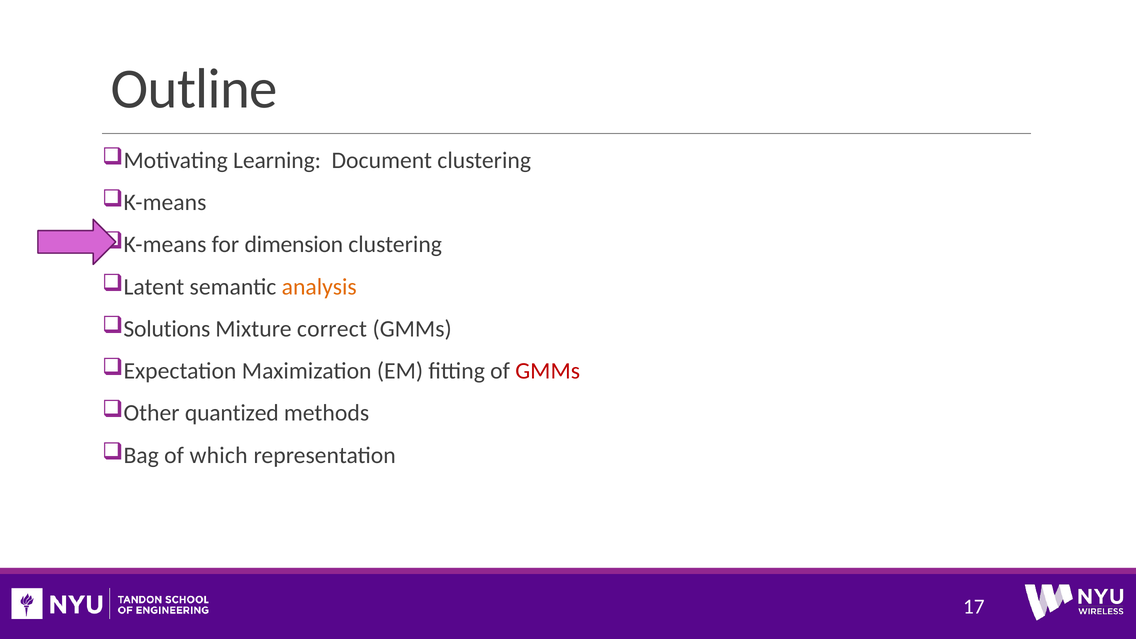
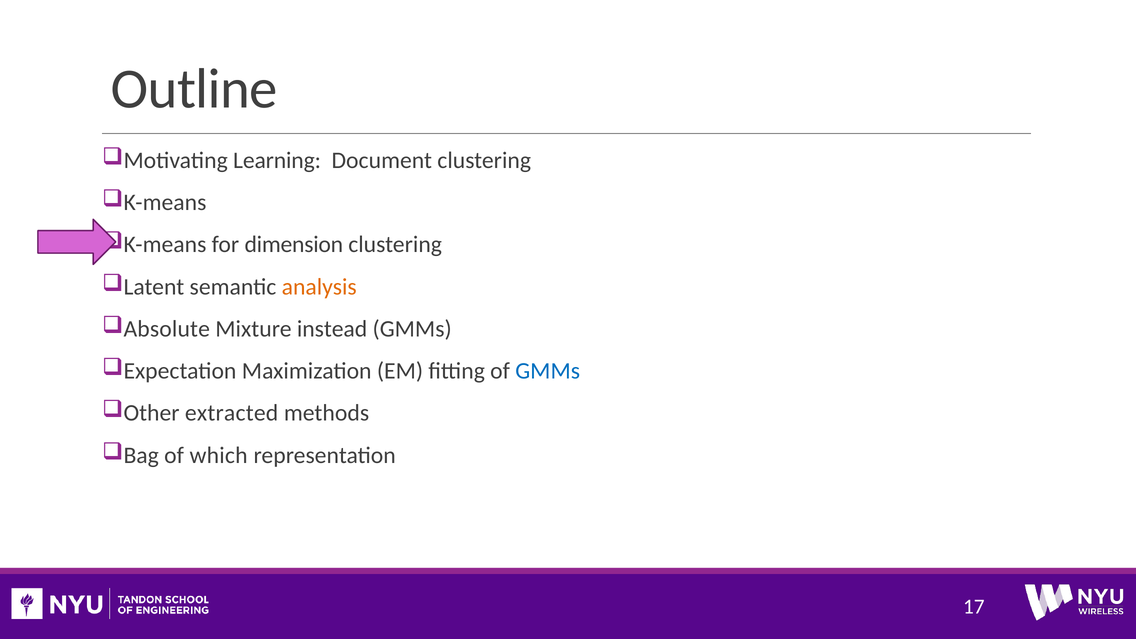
Solutions: Solutions -> Absolute
correct: correct -> instead
GMMs at (548, 371) colour: red -> blue
quantized: quantized -> extracted
